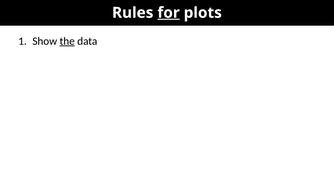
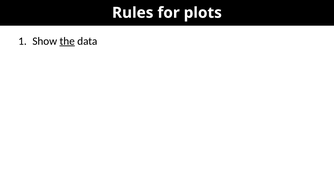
for underline: present -> none
